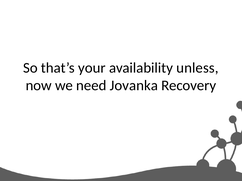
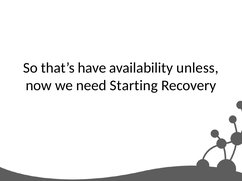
your: your -> have
Jovanka: Jovanka -> Starting
